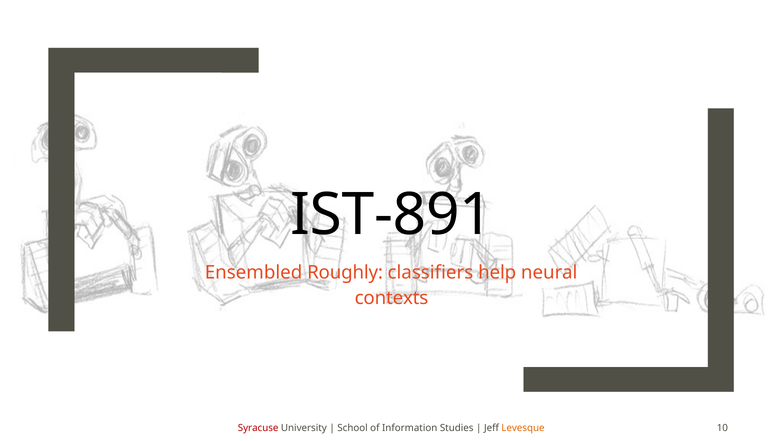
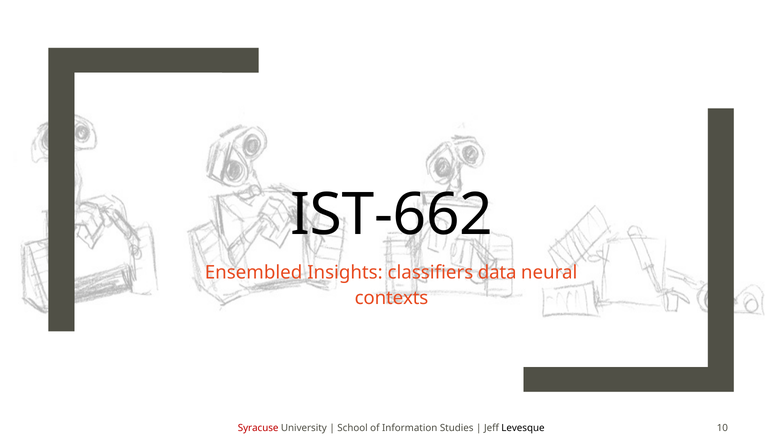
IST-891: IST-891 -> IST-662
Roughly: Roughly -> Insights
help: help -> data
Levesque colour: orange -> black
